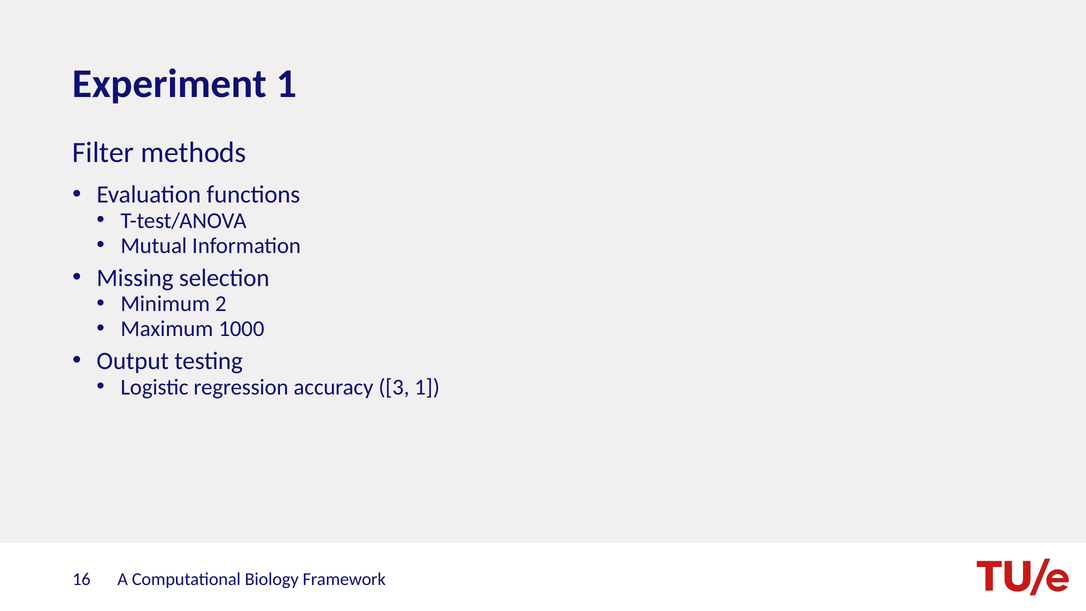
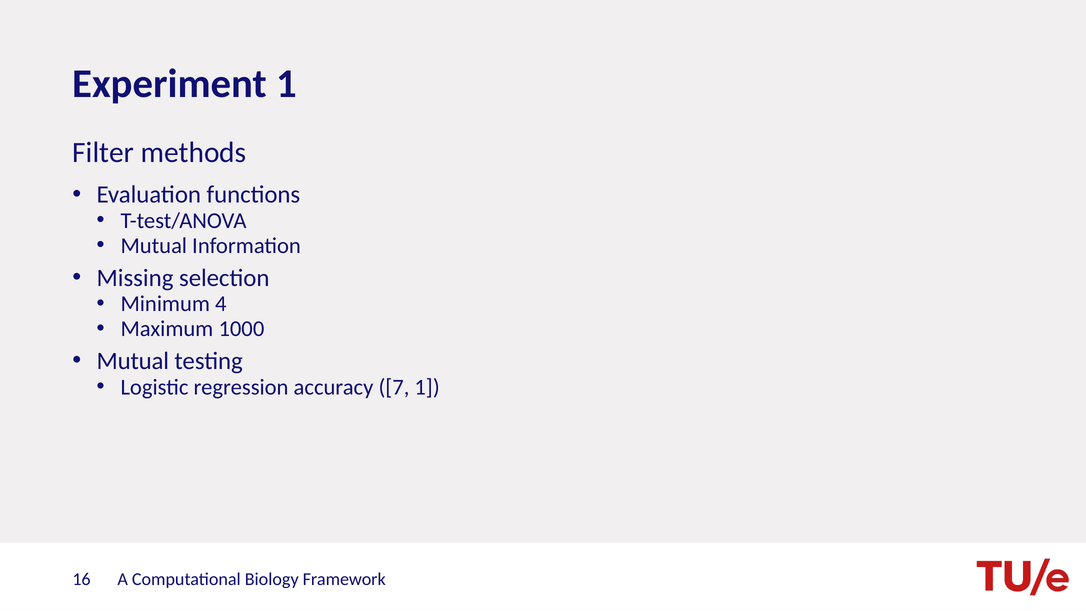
2: 2 -> 4
Output at (133, 361): Output -> Mutual
3: 3 -> 7
